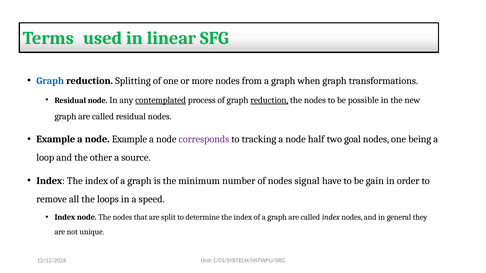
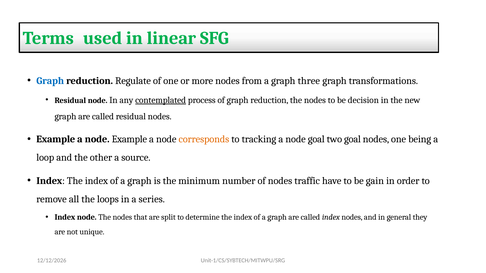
Splitting: Splitting -> Regulate
when: when -> three
reduction at (269, 100) underline: present -> none
possible: possible -> decision
corresponds colour: purple -> orange
node half: half -> goal
signal: signal -> traffic
speed: speed -> series
